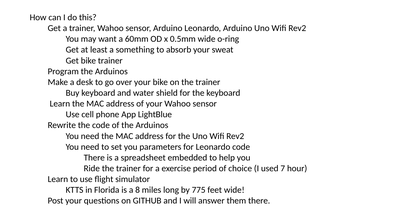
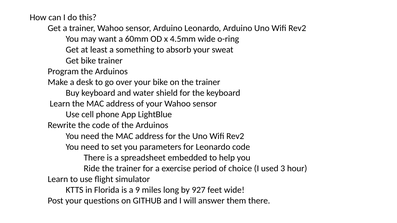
0.5mm: 0.5mm -> 4.5mm
7: 7 -> 3
8: 8 -> 9
775: 775 -> 927
